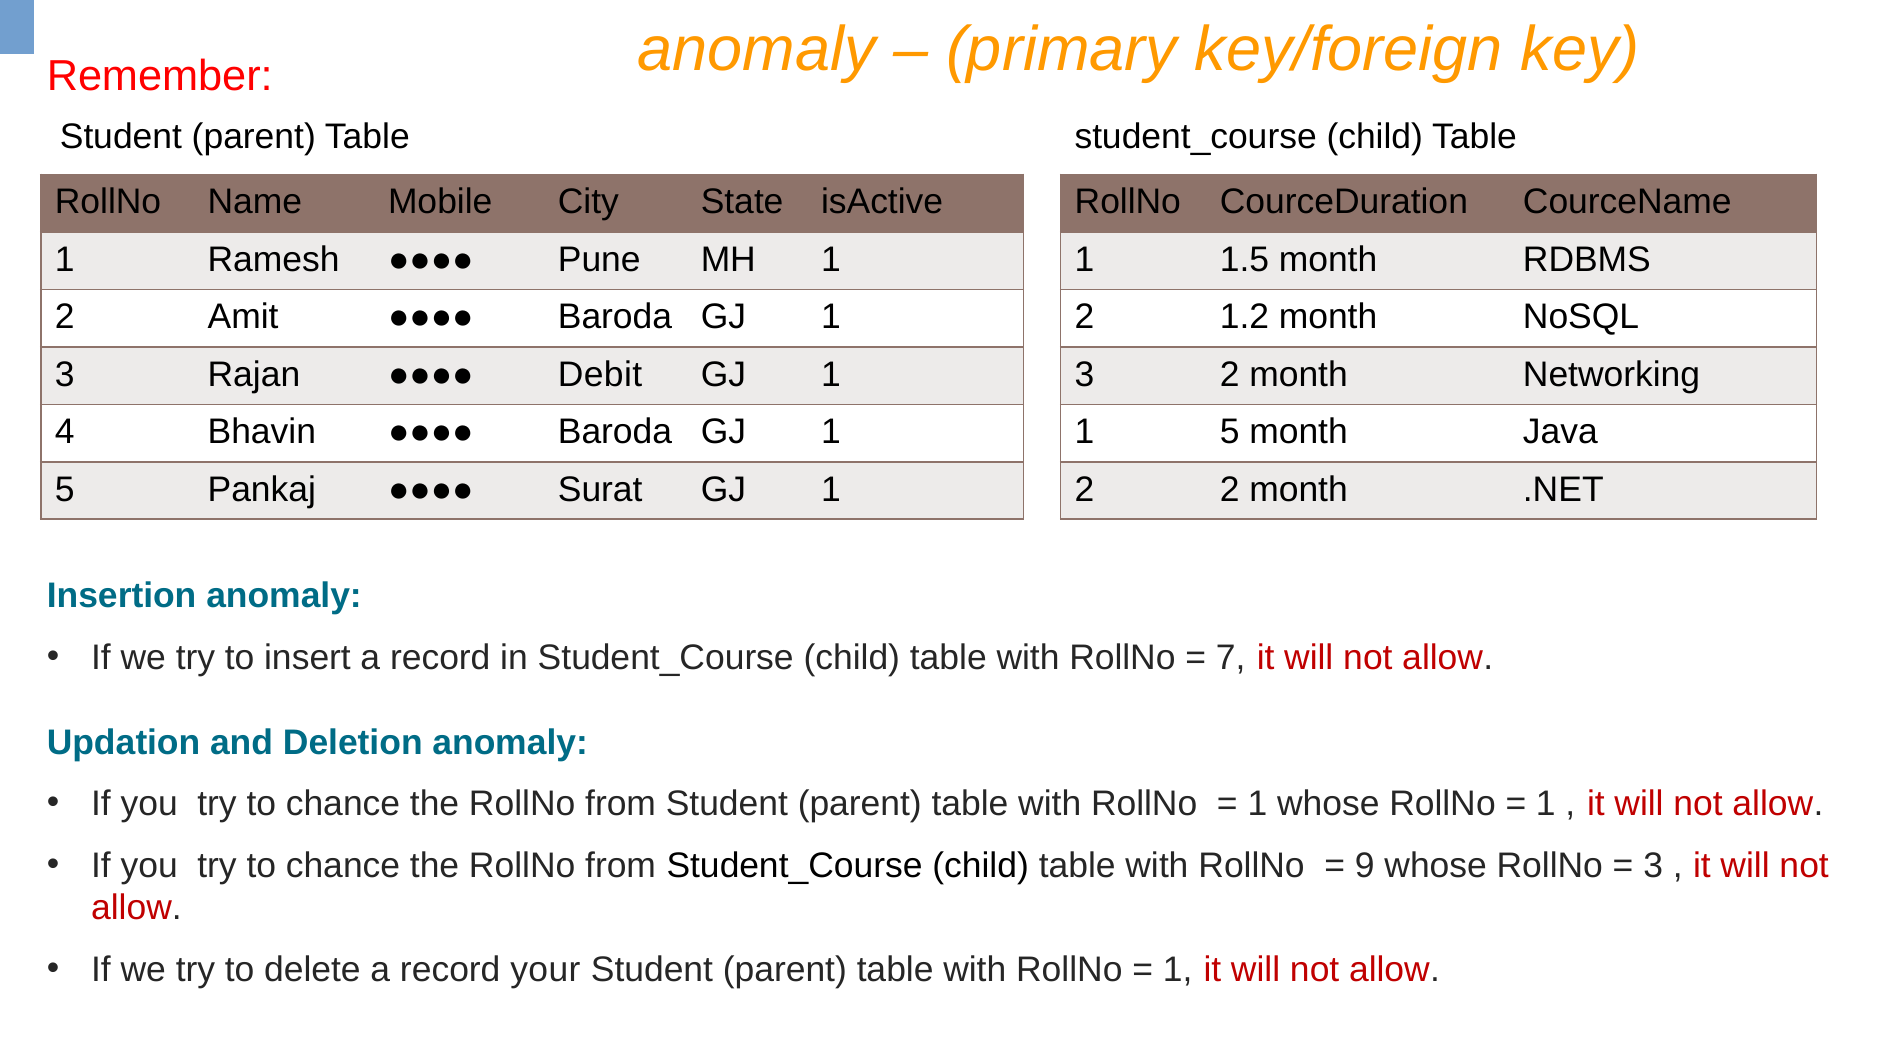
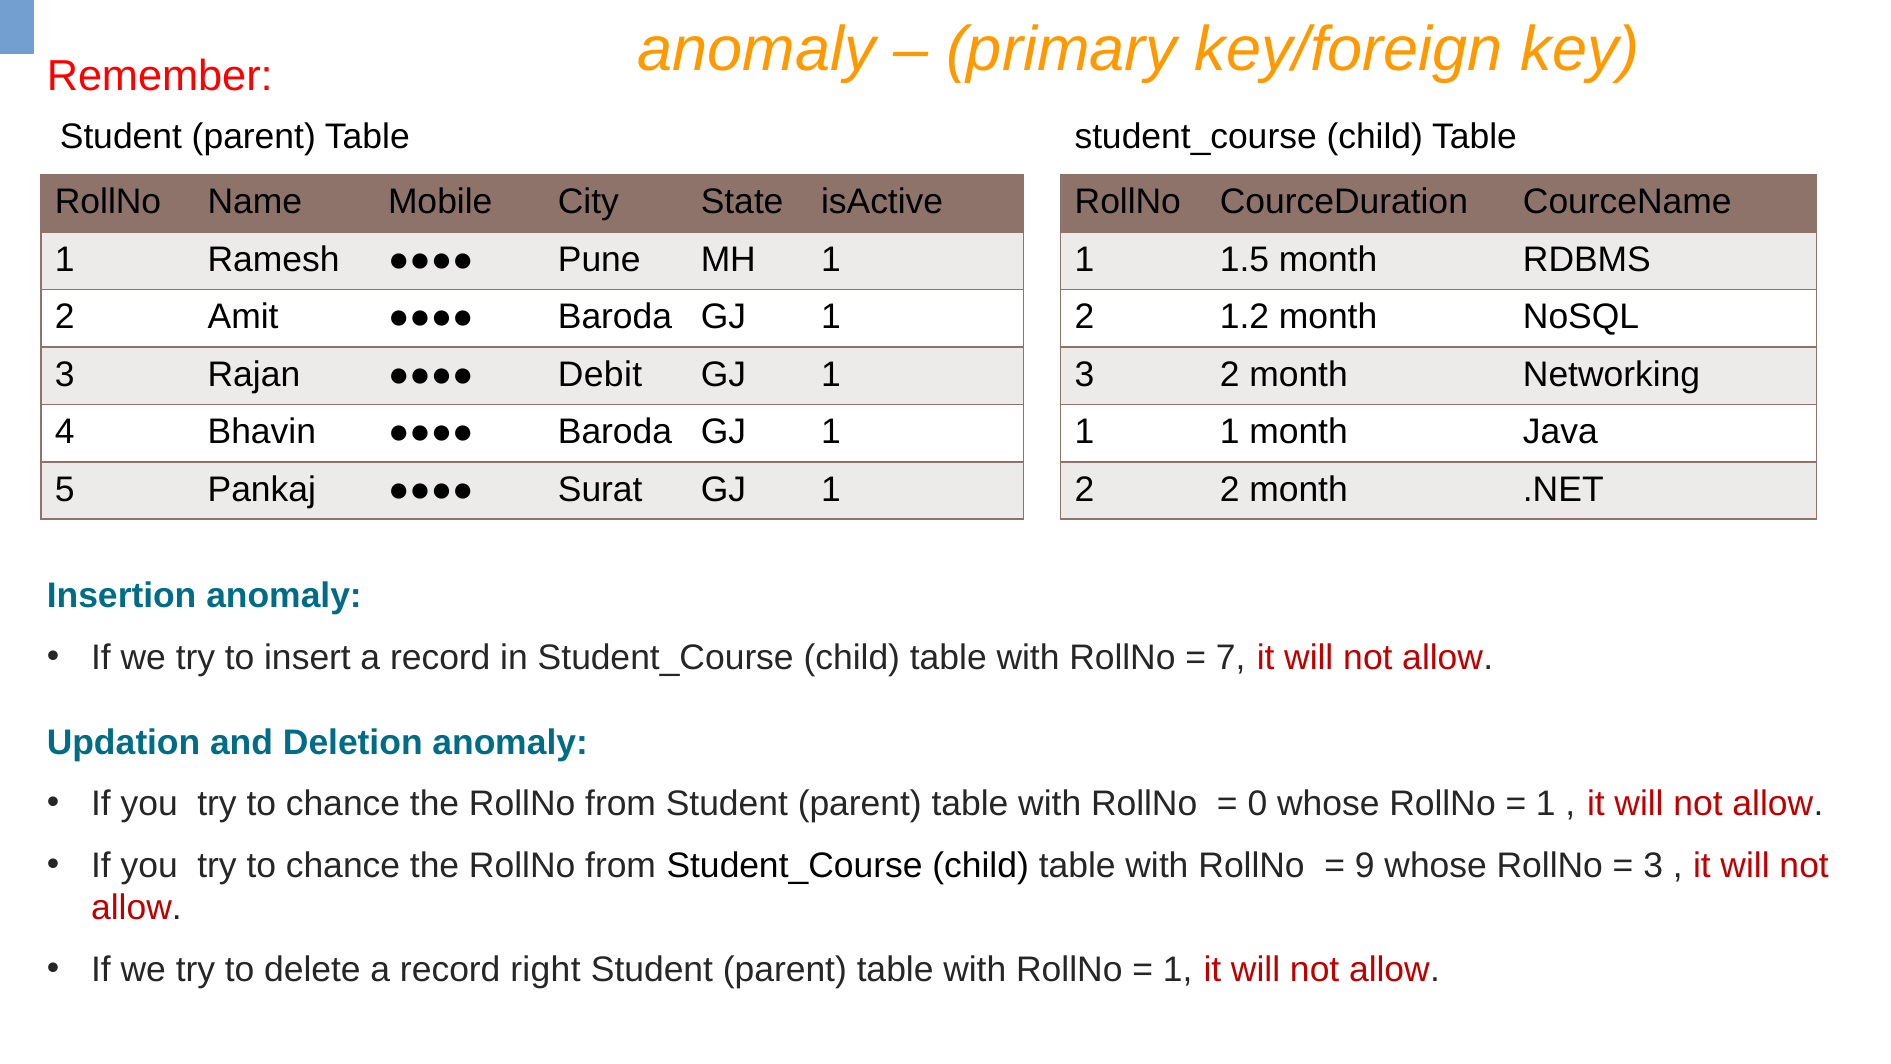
5 at (1230, 432): 5 -> 1
1 at (1257, 804): 1 -> 0
your: your -> right
